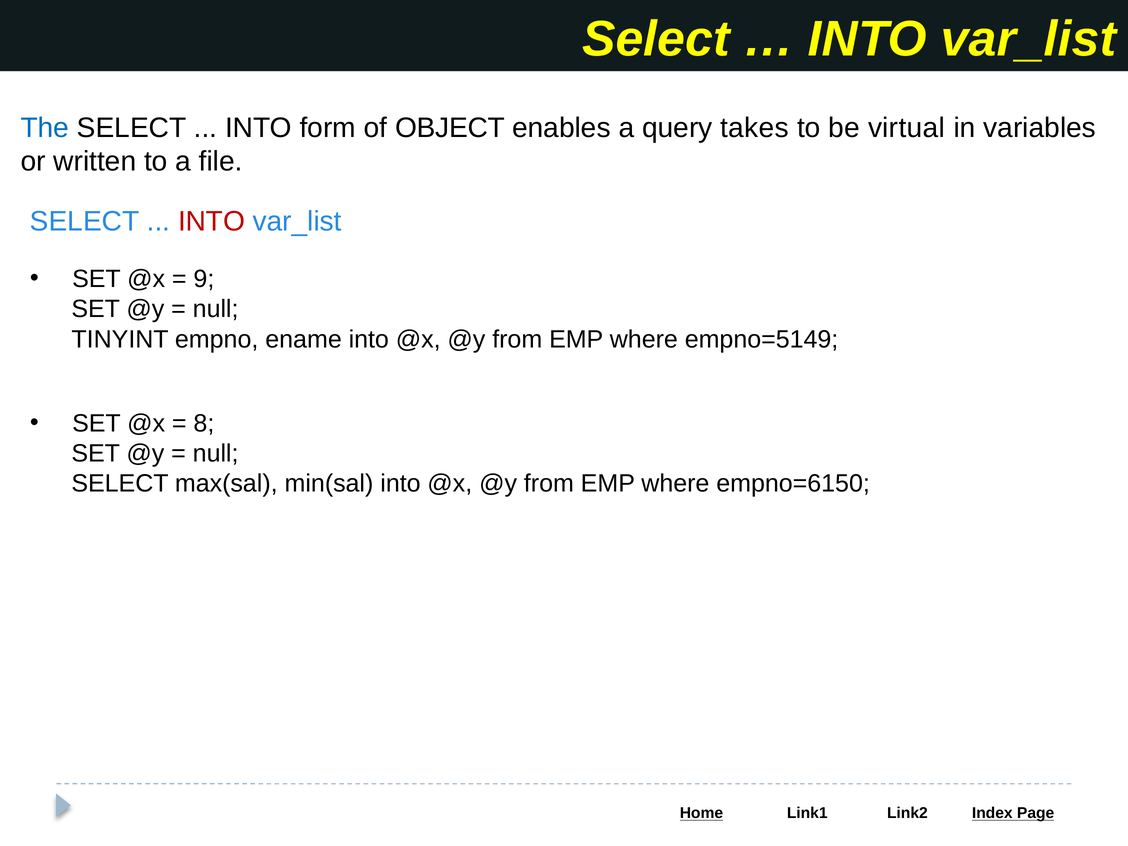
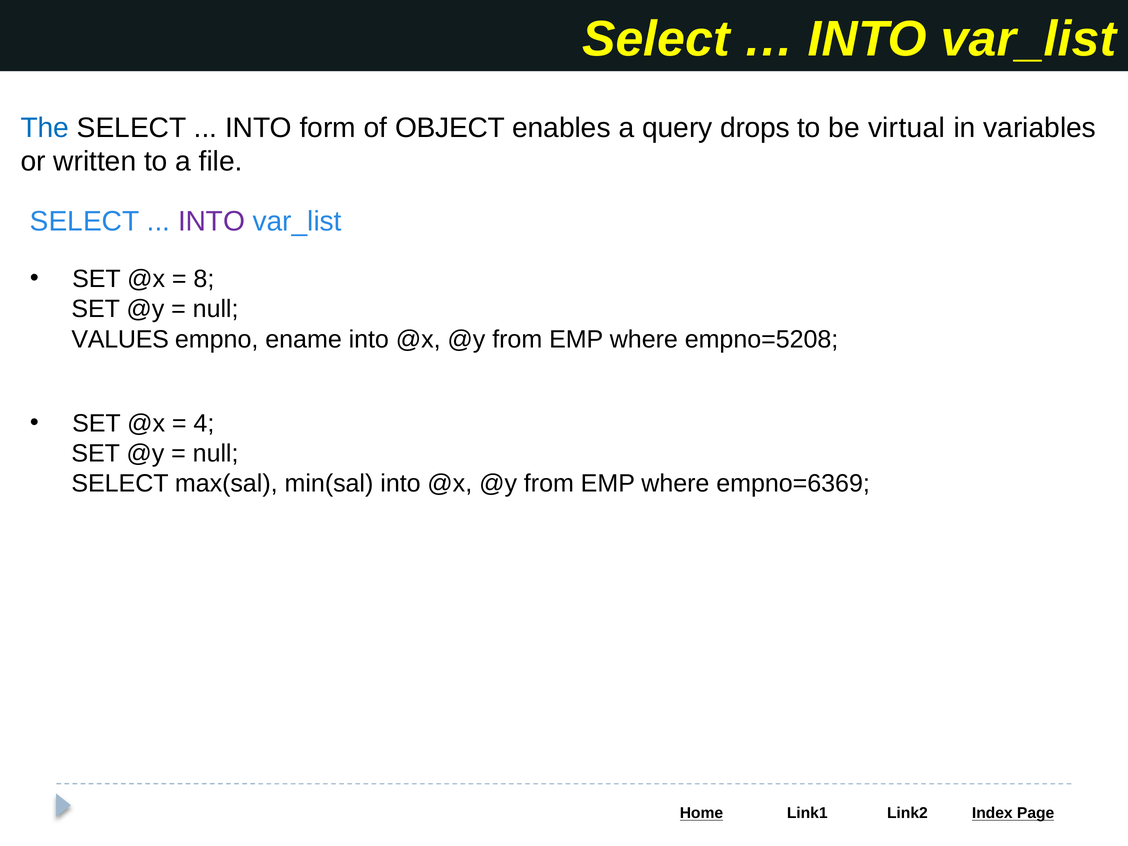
takes: takes -> drops
INTO at (212, 222) colour: red -> purple
9: 9 -> 8
TINYINT: TINYINT -> VALUES
empno=5149: empno=5149 -> empno=5208
8: 8 -> 4
empno=6150: empno=6150 -> empno=6369
